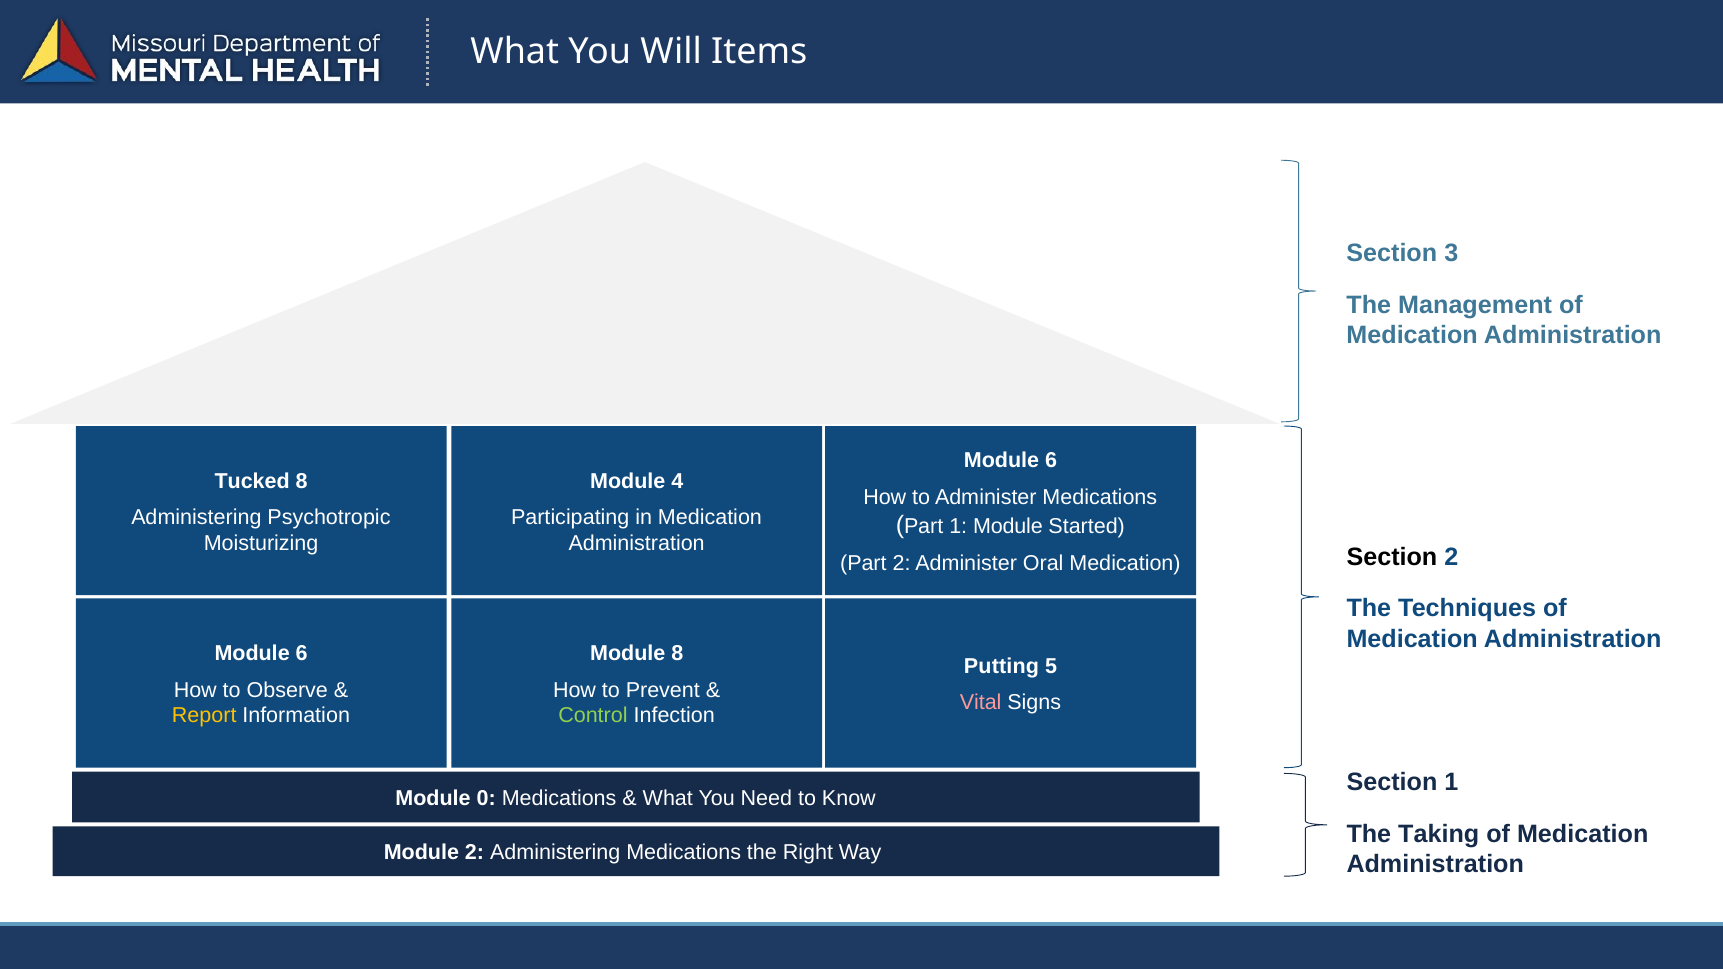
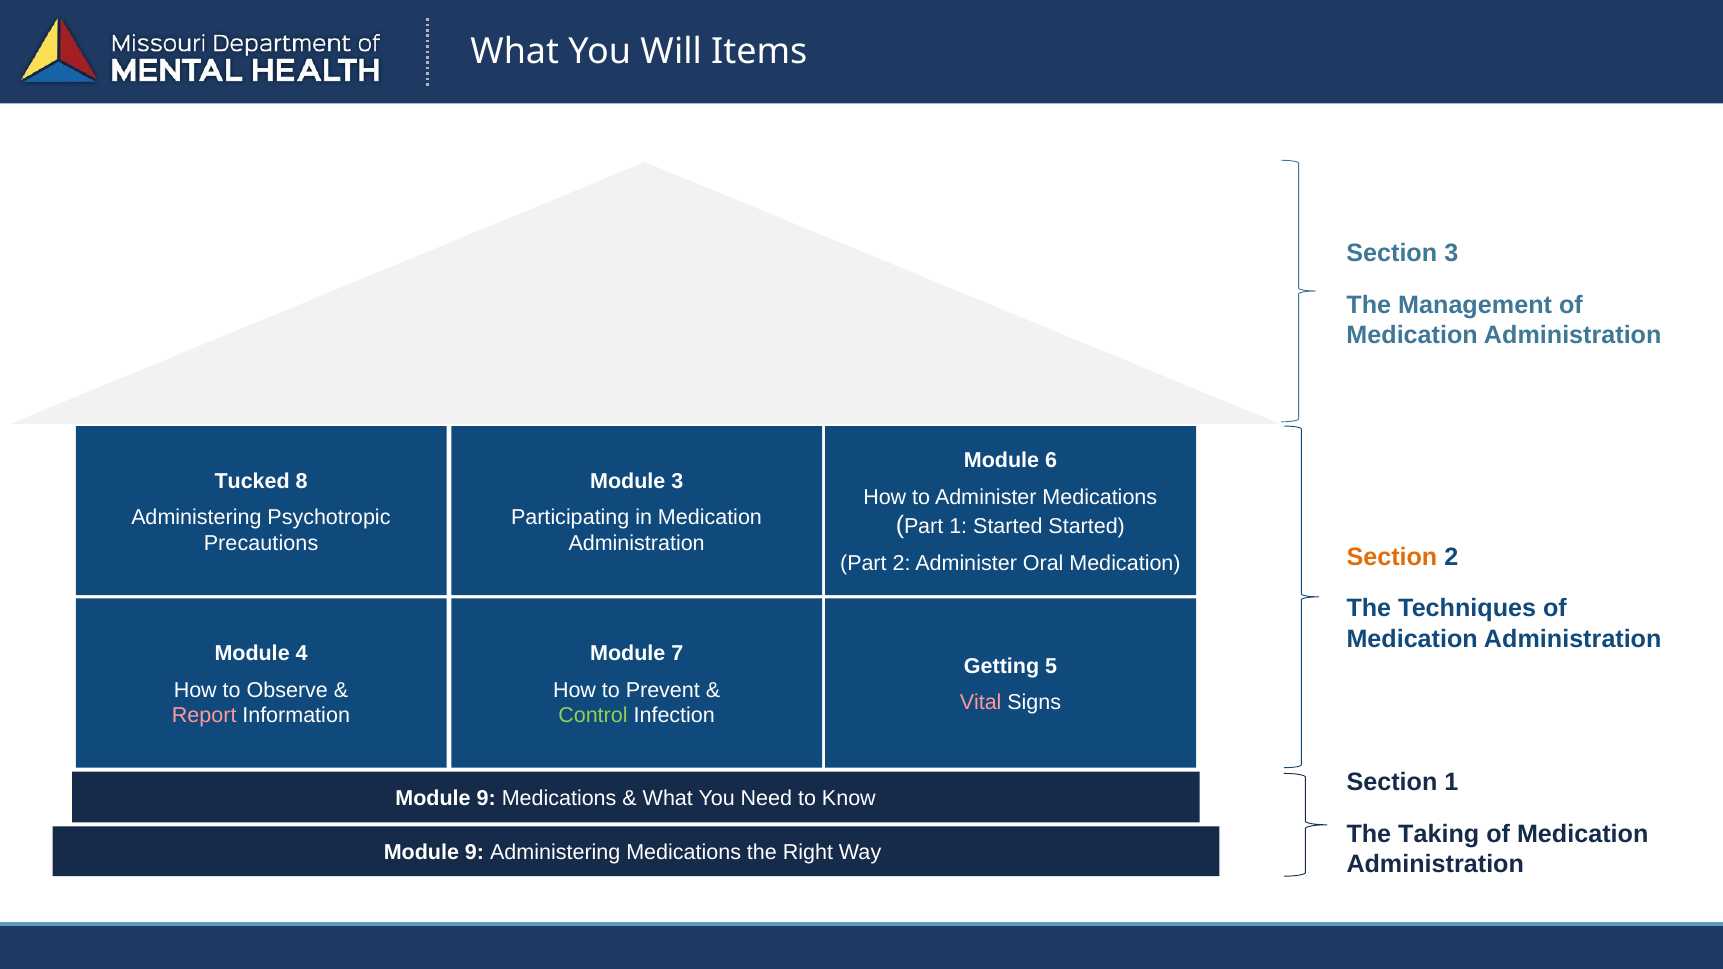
Module 4: 4 -> 3
1 Module: Module -> Started
Moisturizing: Moisturizing -> Precautions
Section at (1392, 557) colour: black -> orange
6 at (302, 653): 6 -> 4
Module 8: 8 -> 7
Putting: Putting -> Getting
Report colour: yellow -> pink
0 at (486, 799): 0 -> 9
2 at (474, 853): 2 -> 9
